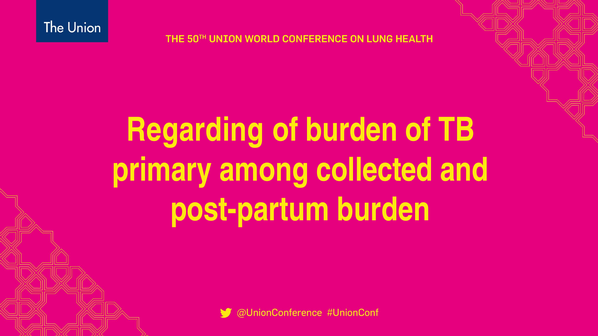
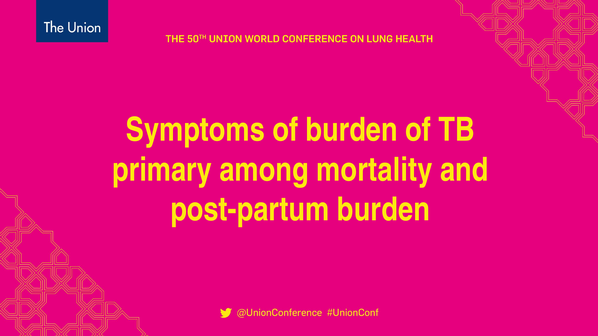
Regarding: Regarding -> Symptoms
collected: collected -> mortality
